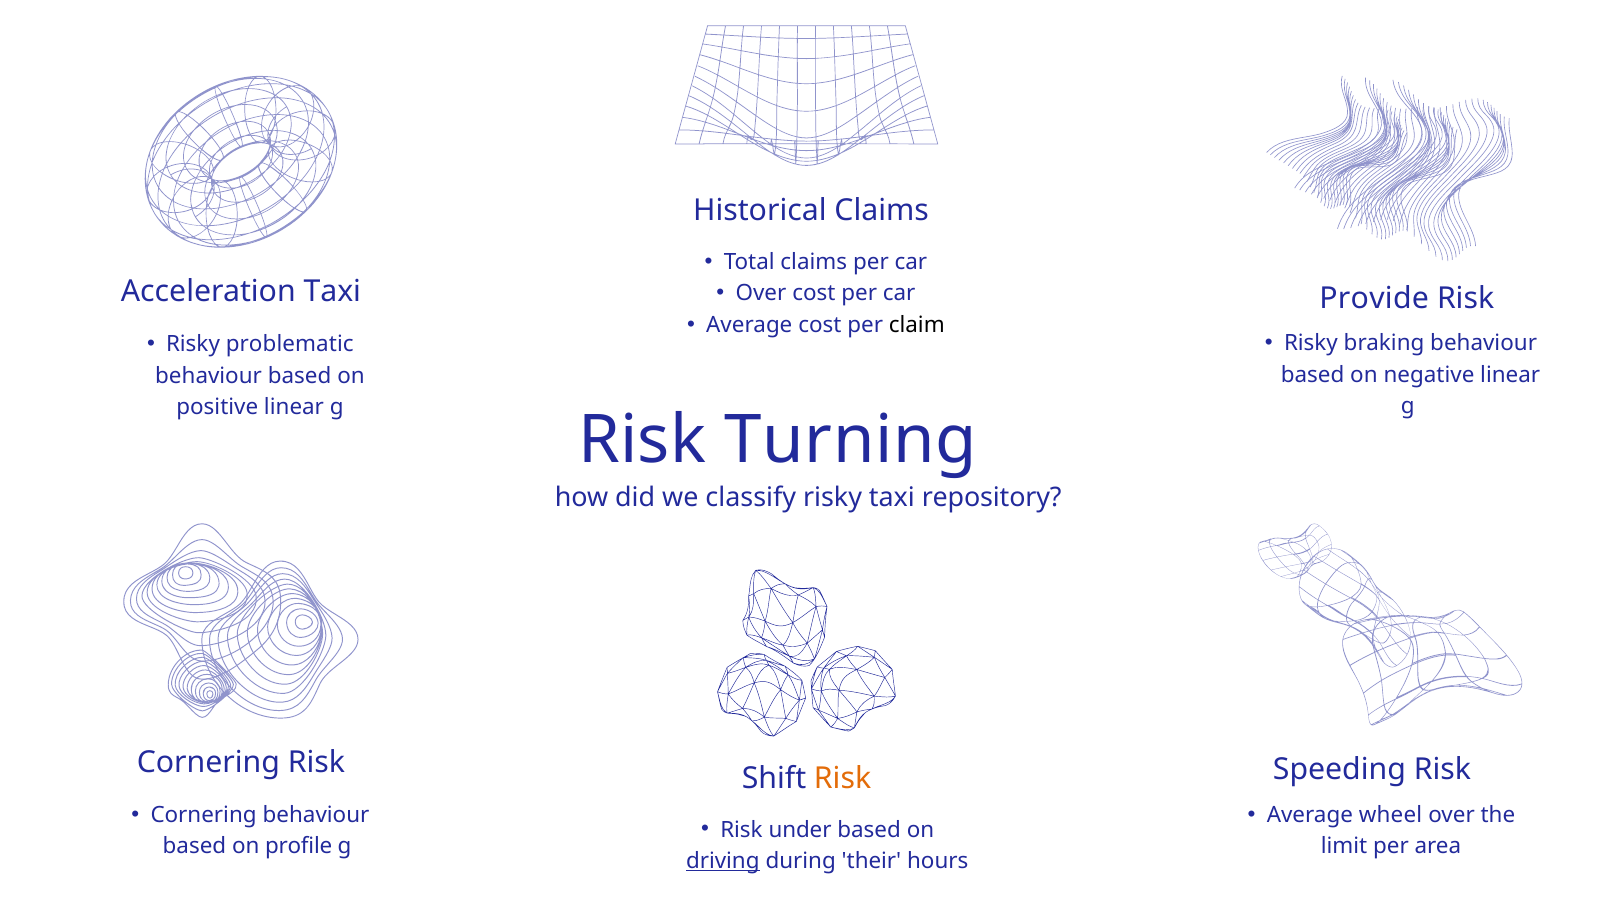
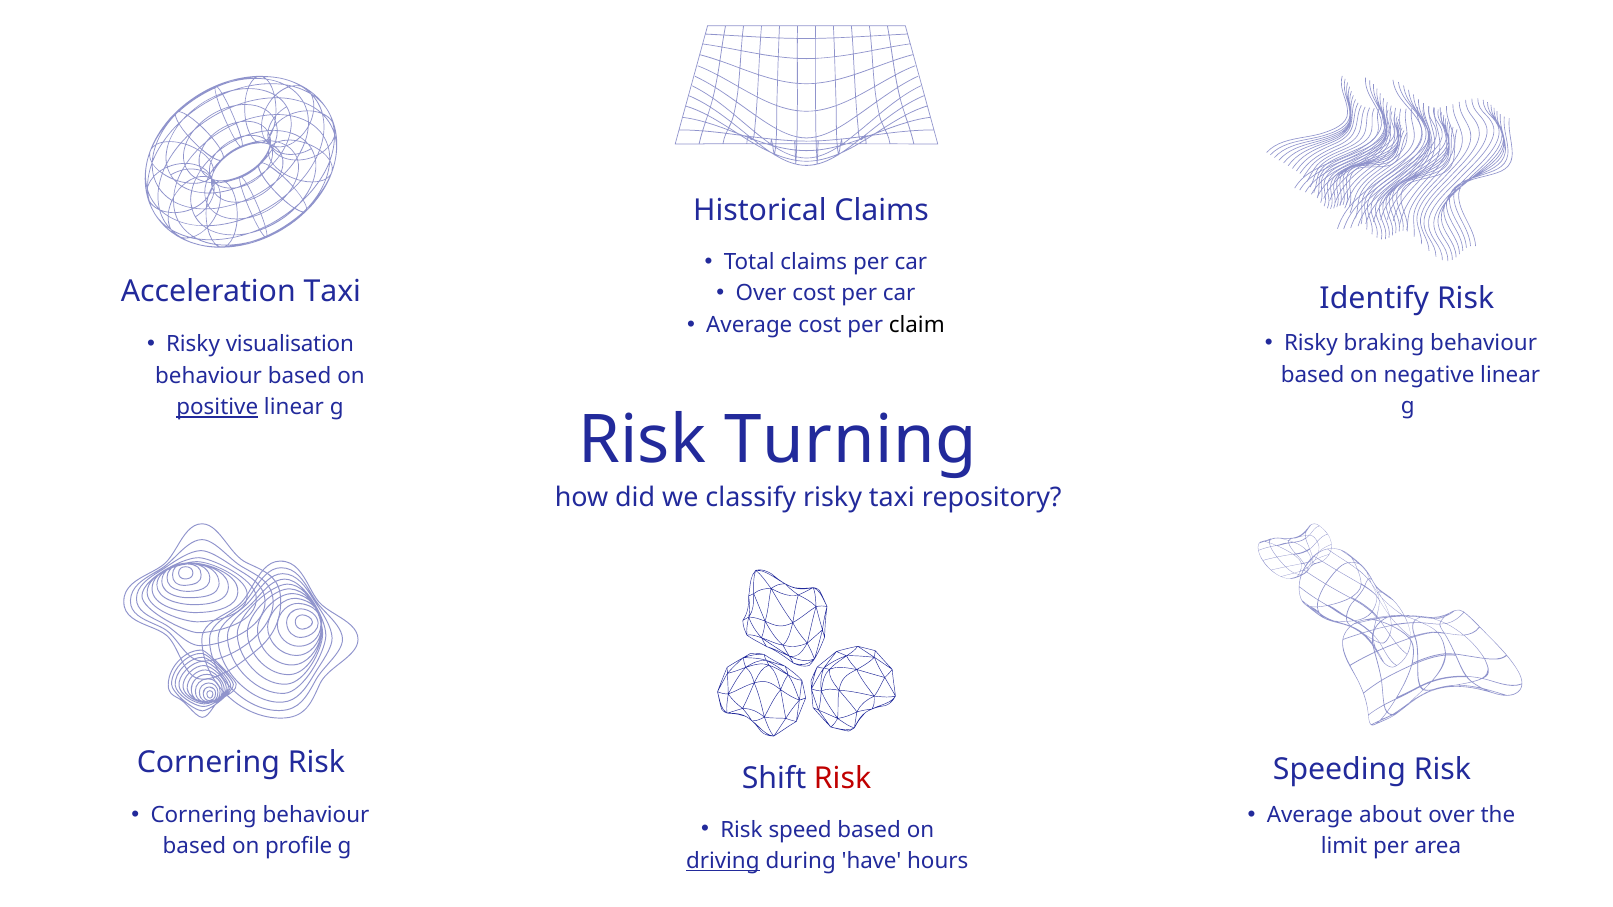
Provide: Provide -> Identify
problematic: problematic -> visualisation
positive underline: none -> present
Risk at (843, 779) colour: orange -> red
wheel: wheel -> about
under: under -> speed
their: their -> have
